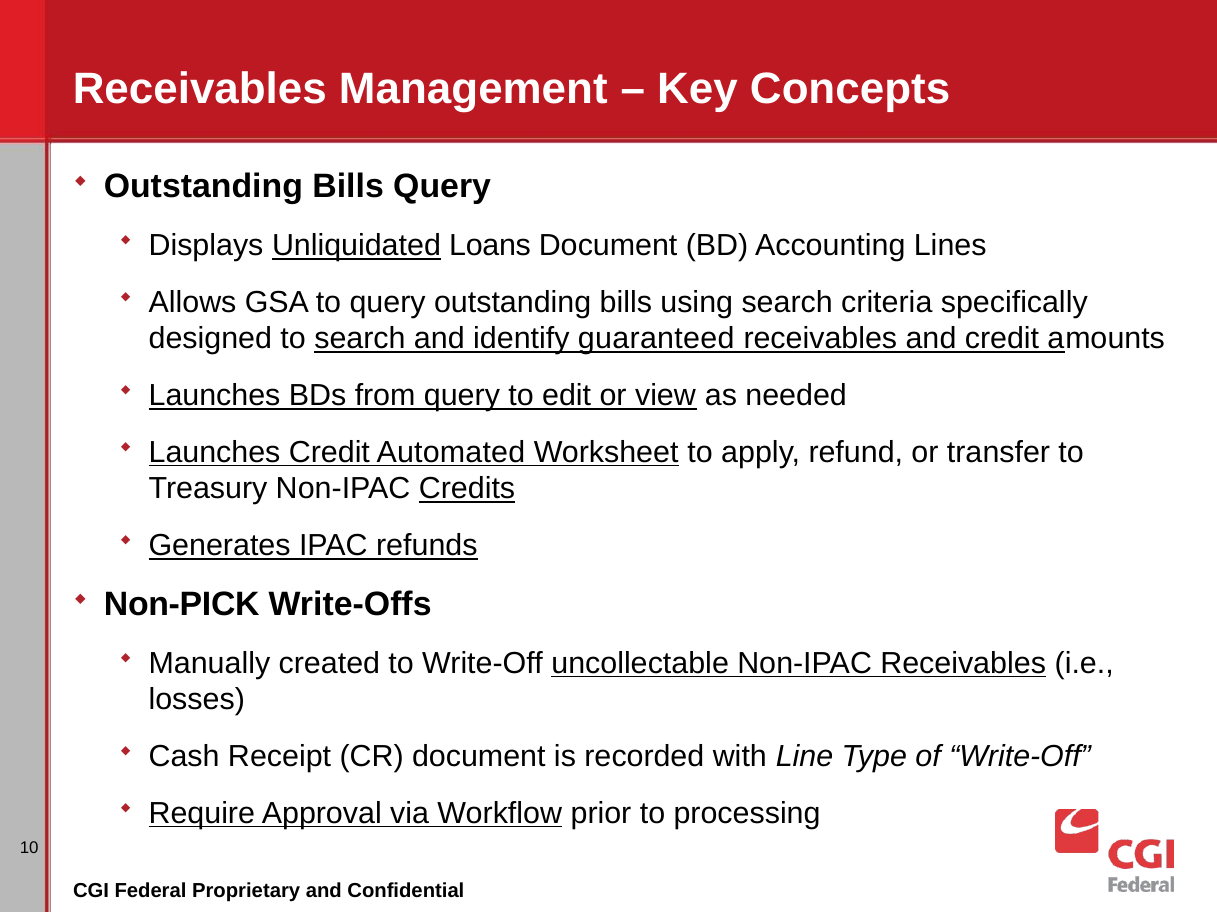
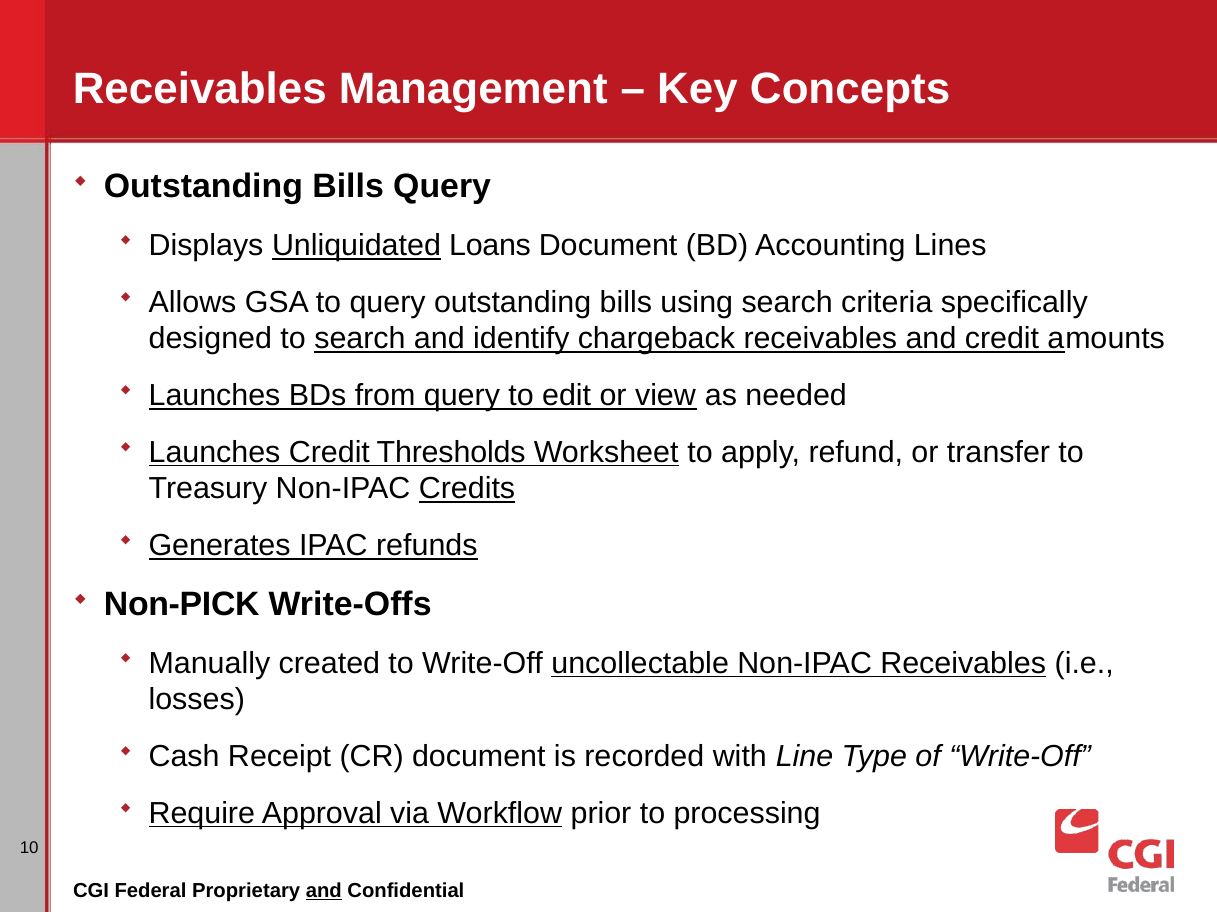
guaranteed: guaranteed -> chargeback
Automated: Automated -> Thresholds
and at (324, 892) underline: none -> present
